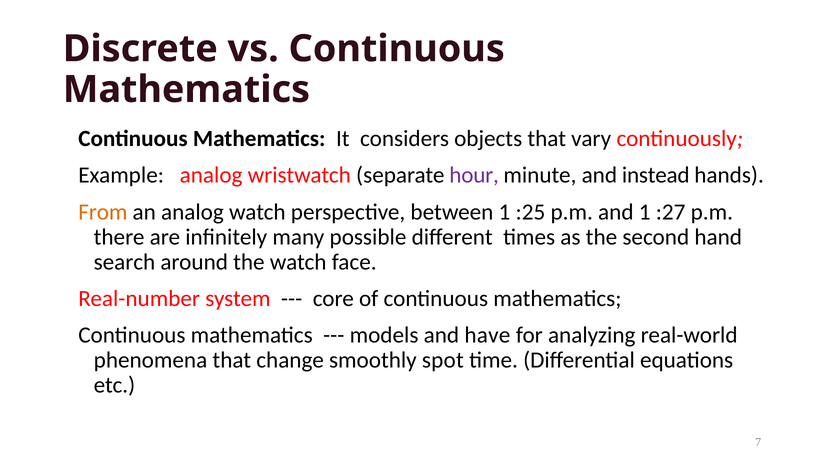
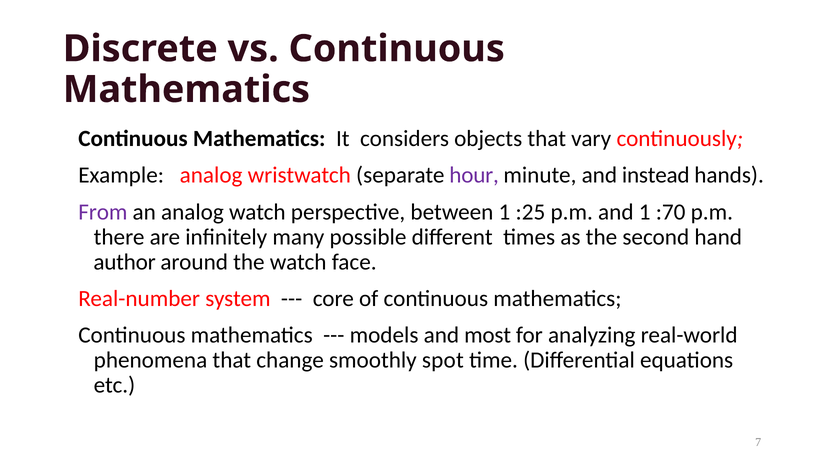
From colour: orange -> purple
:27: :27 -> :70
search: search -> author
have: have -> most
